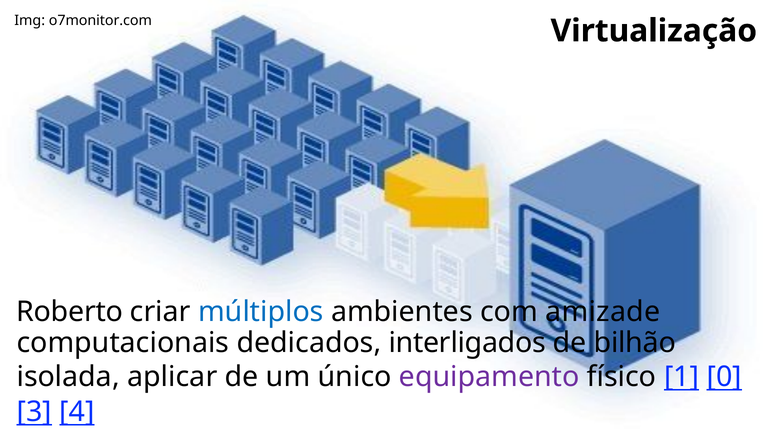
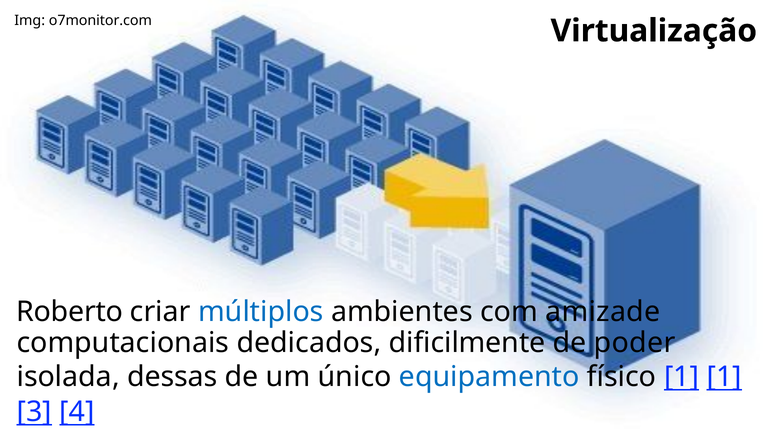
interligados: interligados -> dificilmente
bilhão: bilhão -> poder
aplicar: aplicar -> dessas
equipamento colour: purple -> blue
1 0: 0 -> 1
